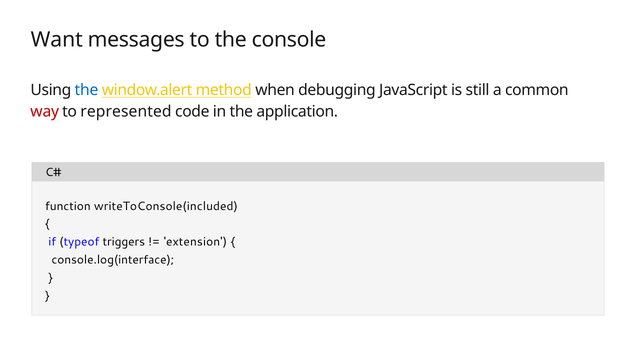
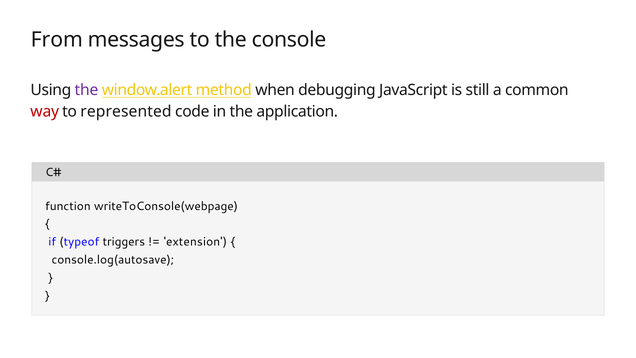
Want: Want -> From
the at (87, 90) colour: blue -> purple
writeToConsole(included: writeToConsole(included -> writeToConsole(webpage
console.log(interface: console.log(interface -> console.log(autosave
